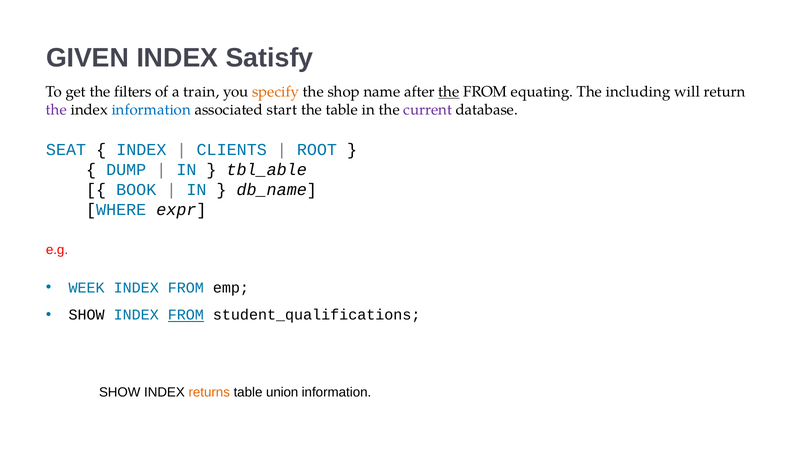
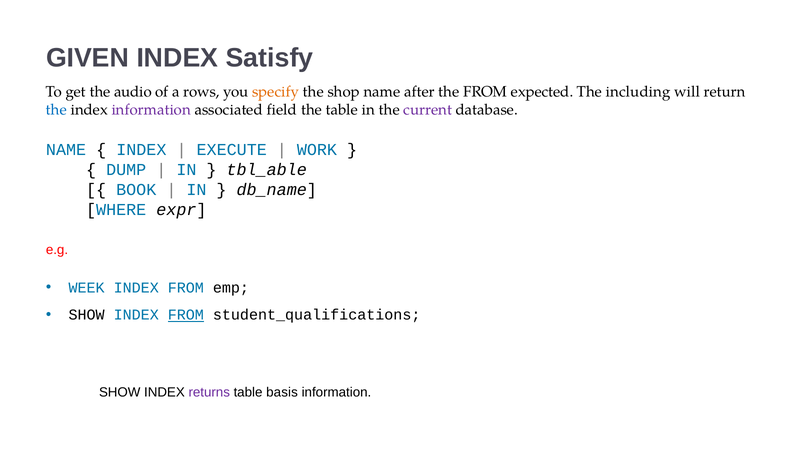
filters: filters -> audio
train: train -> rows
the at (449, 92) underline: present -> none
equating: equating -> expected
the at (56, 110) colour: purple -> blue
information at (151, 110) colour: blue -> purple
start: start -> field
SEAT at (66, 150): SEAT -> NAME
CLIENTS: CLIENTS -> EXECUTE
ROOT: ROOT -> WORK
returns colour: orange -> purple
union: union -> basis
